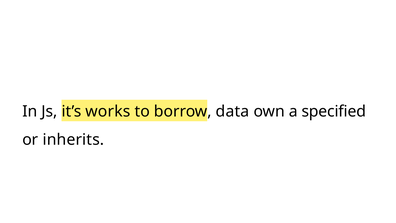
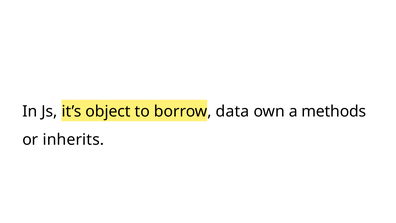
works: works -> object
specified: specified -> methods
